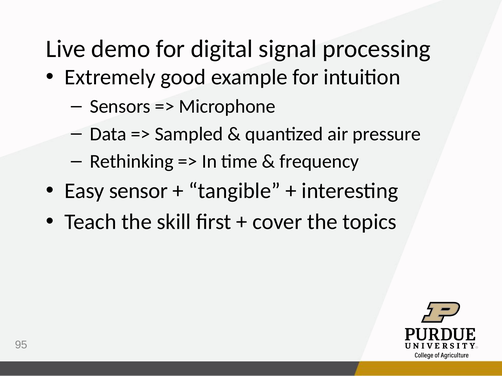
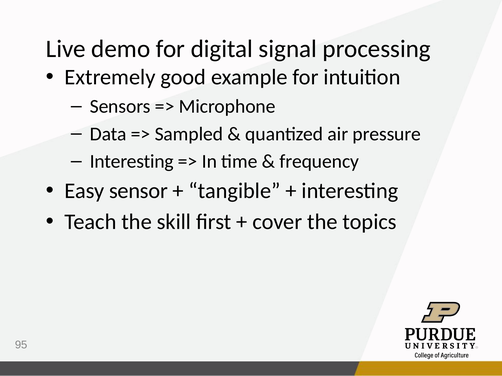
Rethinking at (132, 162): Rethinking -> Interesting
